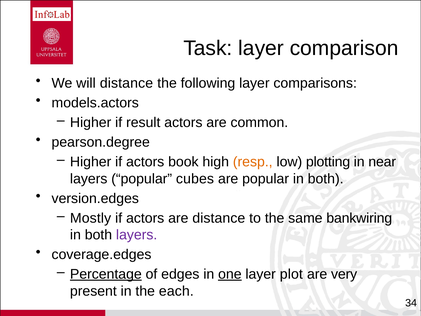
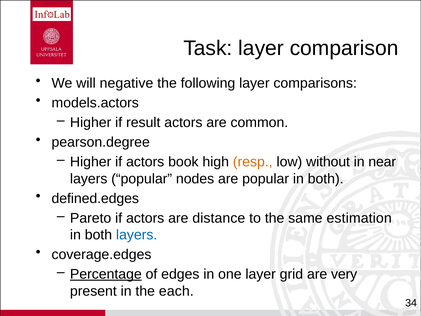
will distance: distance -> negative
plotting: plotting -> without
cubes: cubes -> nodes
version.edges: version.edges -> defined.edges
Mostly: Mostly -> Pareto
bankwiring: bankwiring -> estimation
layers at (137, 235) colour: purple -> blue
one underline: present -> none
plot: plot -> grid
